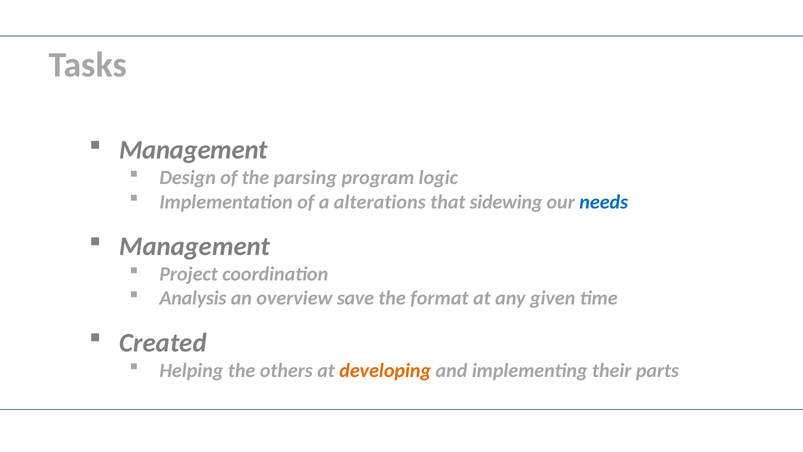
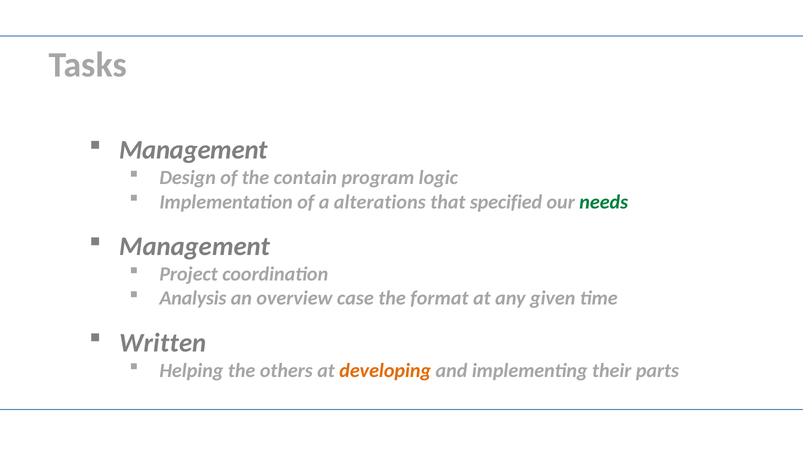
parsing: parsing -> contain
sidewing: sidewing -> specified
needs colour: blue -> green
save: save -> case
Created: Created -> Written
